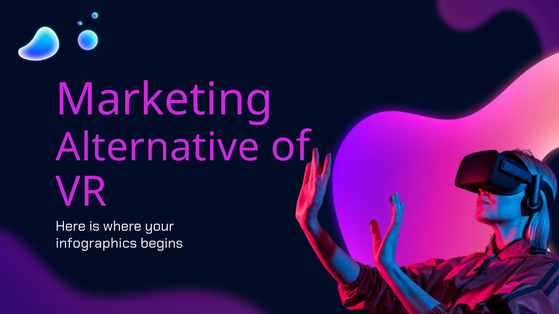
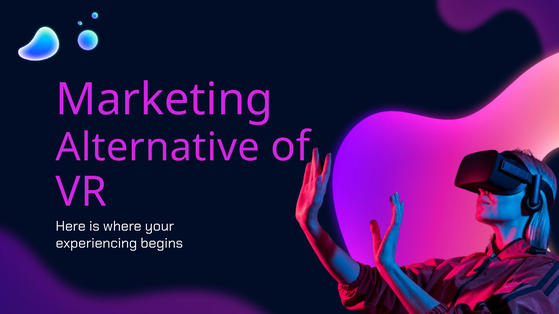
infographics: infographics -> experiencing
